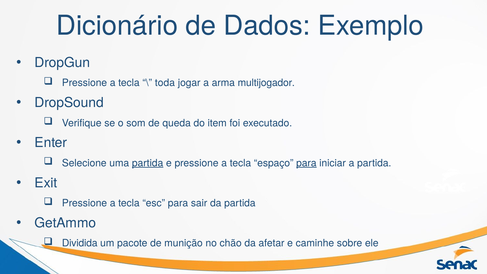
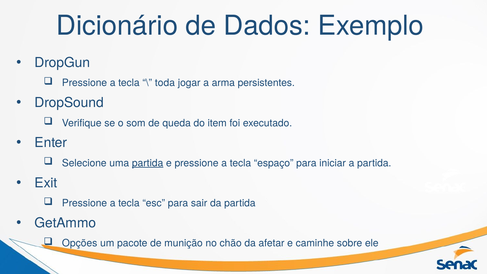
multijogador: multijogador -> persistentes
para at (306, 163) underline: present -> none
Dividida: Dividida -> Opções
